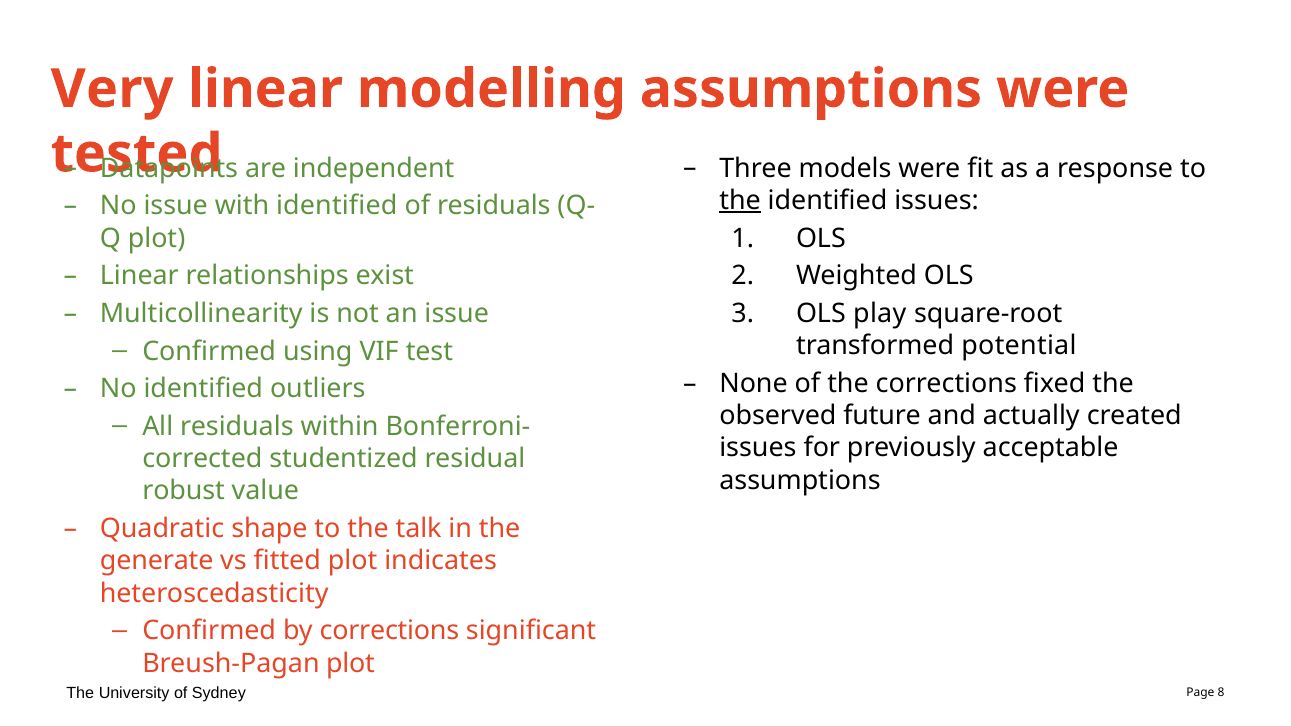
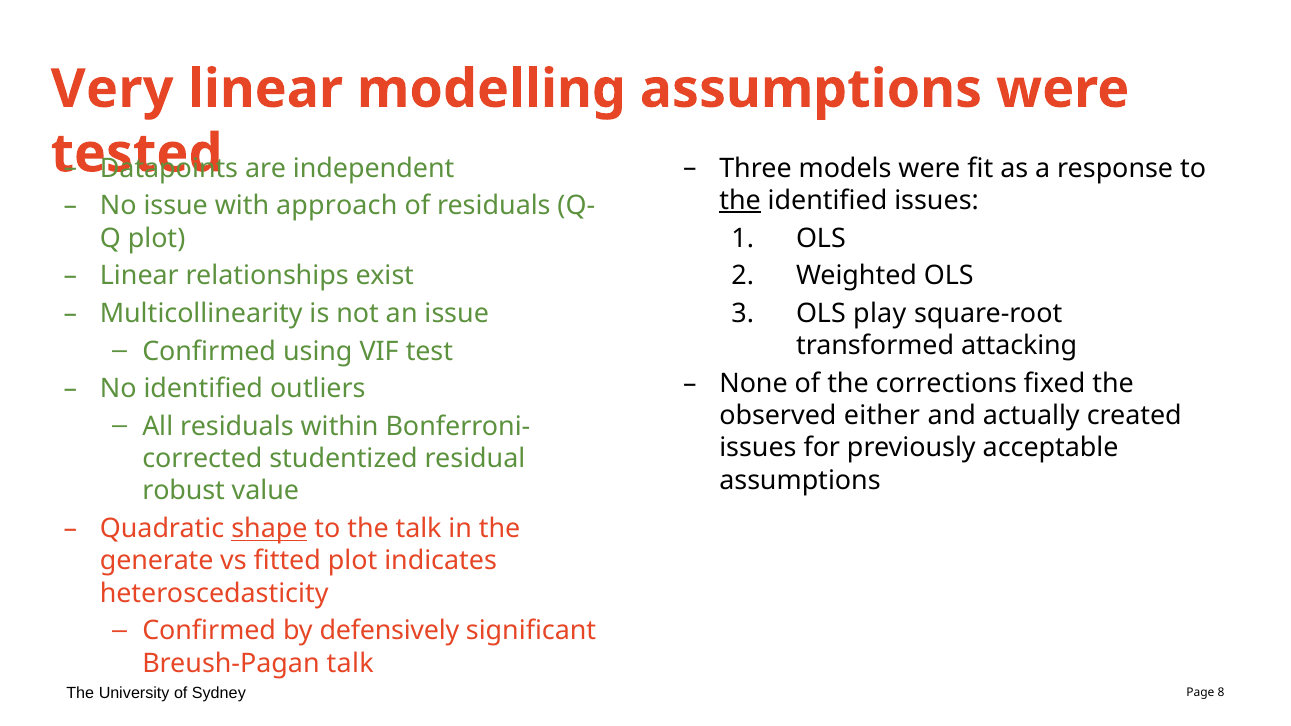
with identified: identified -> approach
potential: potential -> attacking
future: future -> either
shape underline: none -> present
by corrections: corrections -> defensively
Breush-Pagan plot: plot -> talk
